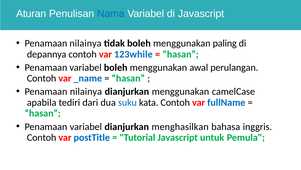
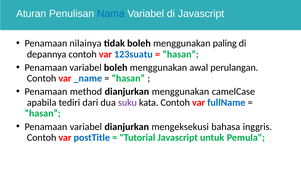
123while: 123while -> 123suatu
nilainya at (86, 91): nilainya -> method
suku colour: blue -> purple
menghasilkan: menghasilkan -> mengeksekusi
